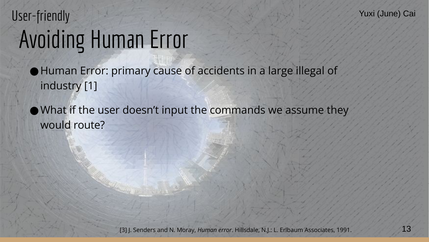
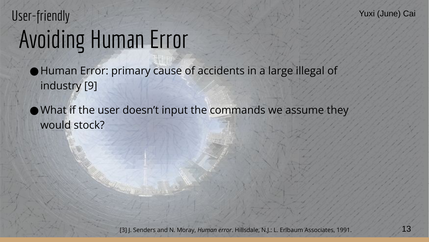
1: 1 -> 9
route: route -> stock
